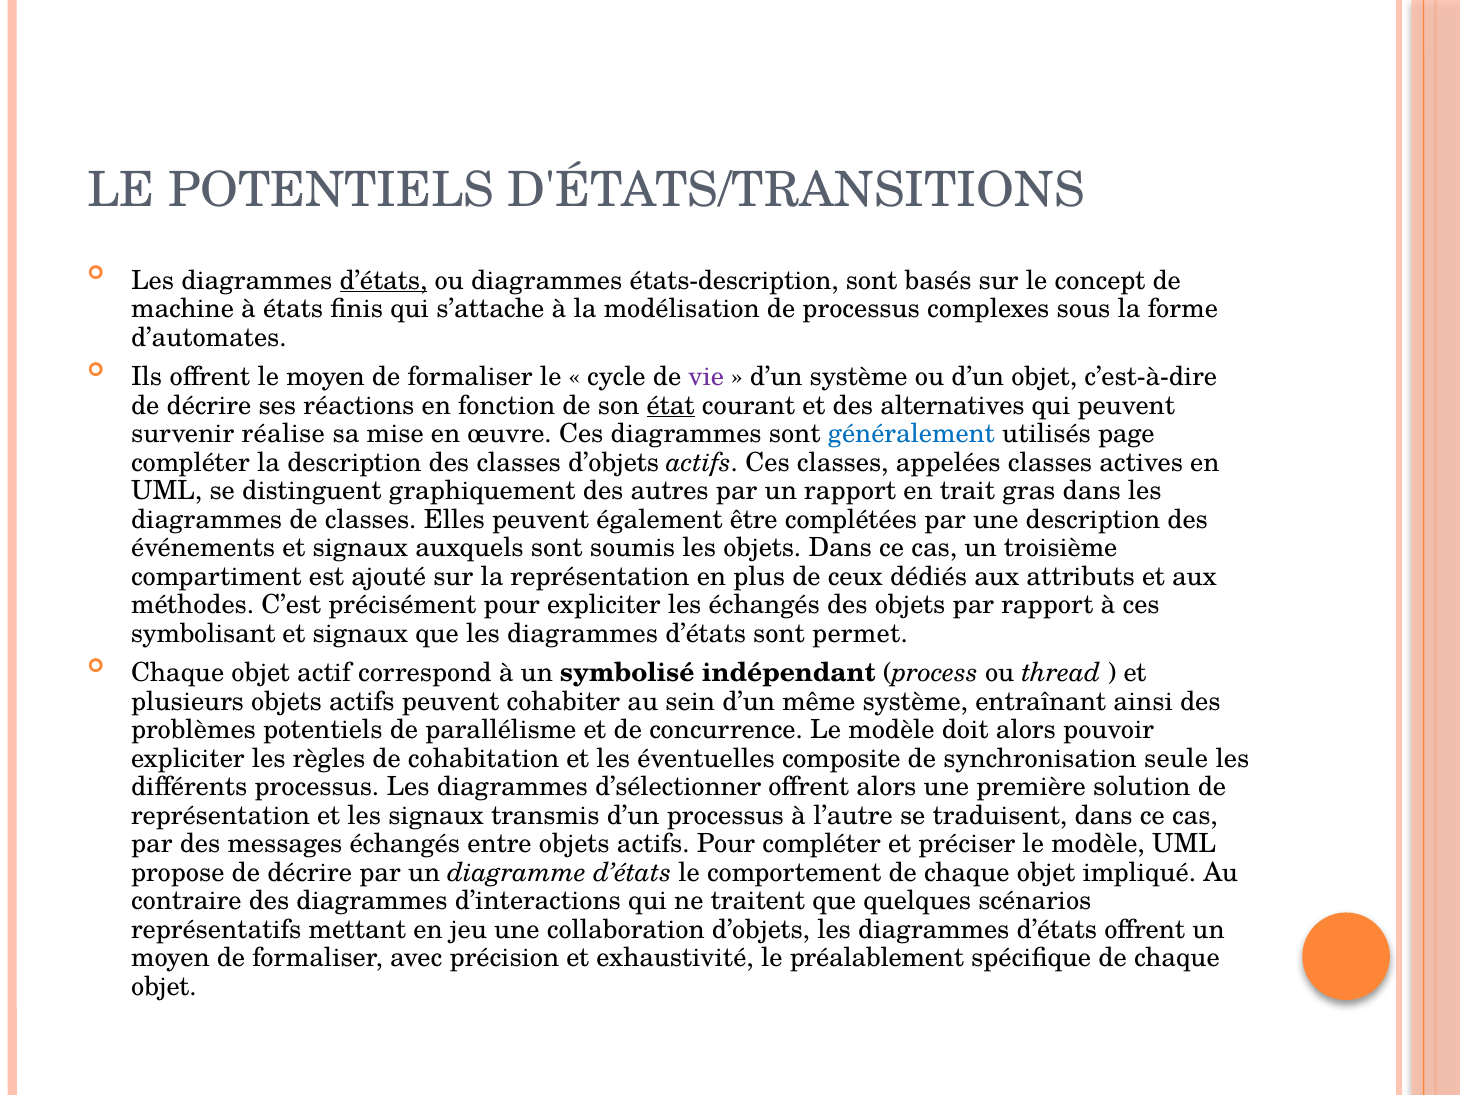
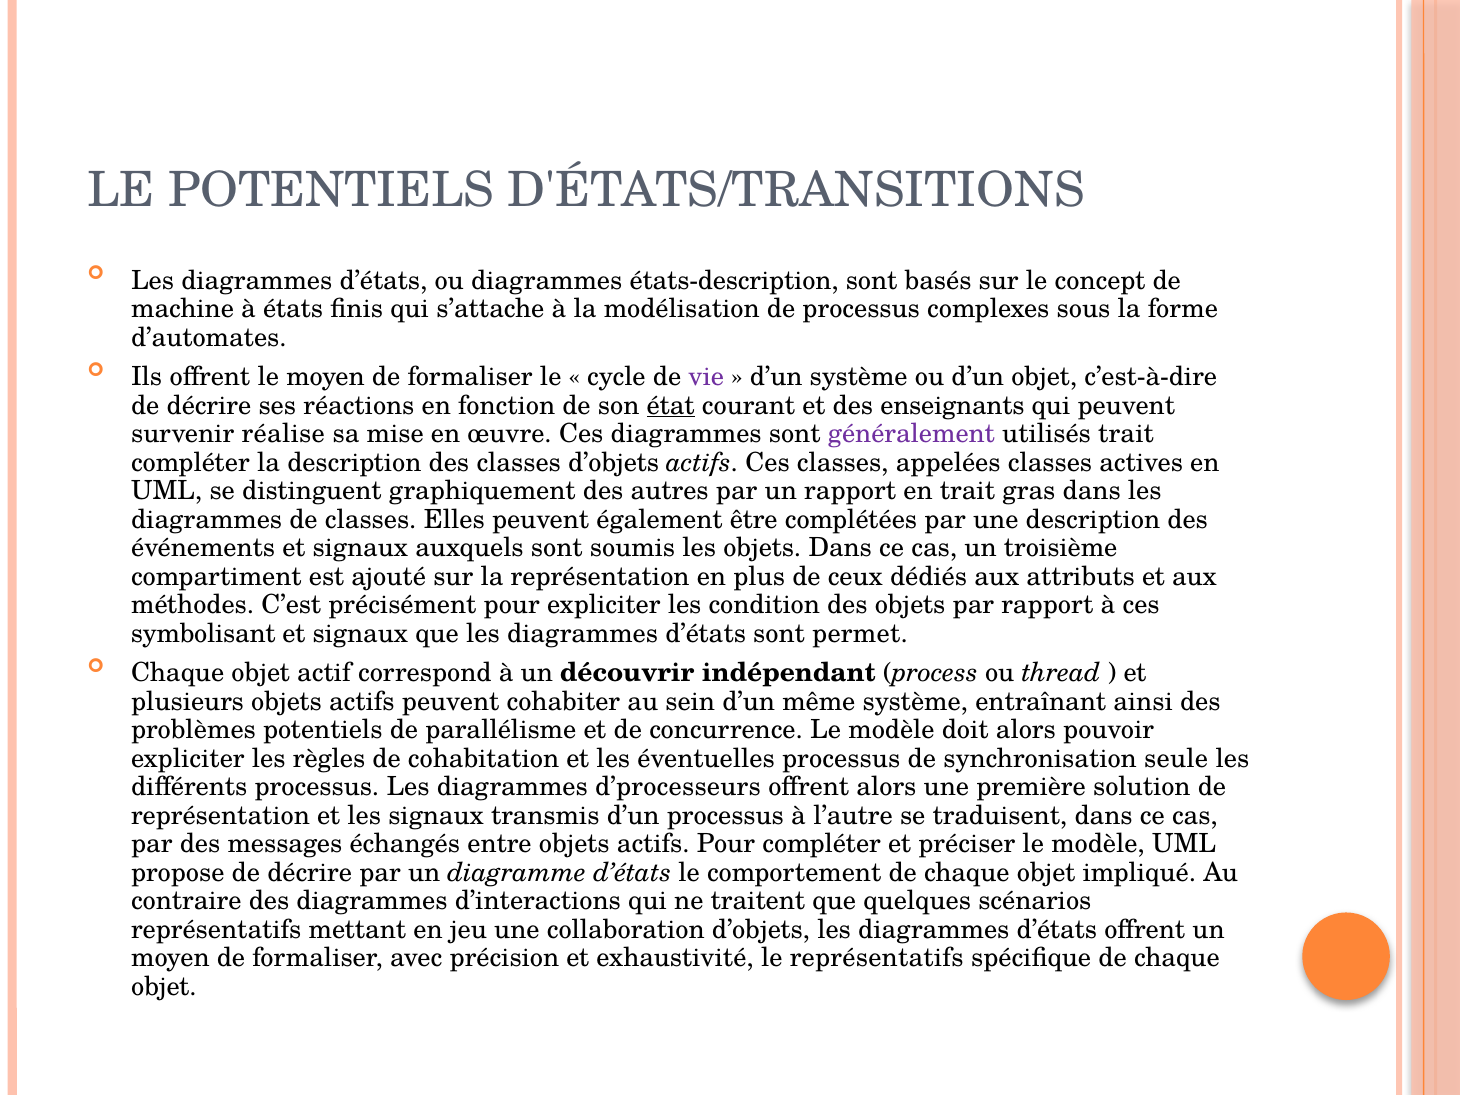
d’états at (383, 280) underline: present -> none
alternatives: alternatives -> enseignants
généralement colour: blue -> purple
utilisés page: page -> trait
les échangés: échangés -> condition
symbolisé: symbolisé -> découvrir
éventuelles composite: composite -> processus
d’sélectionner: d’sélectionner -> d’processeurs
le préalablement: préalablement -> représentatifs
